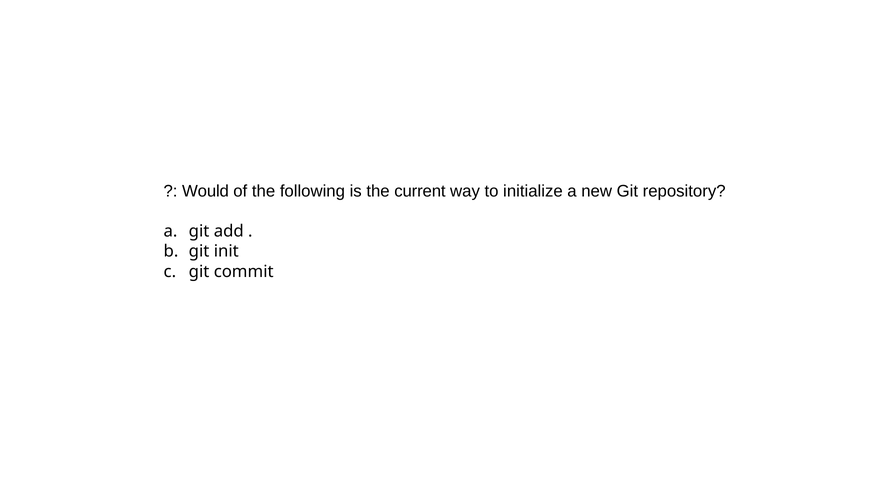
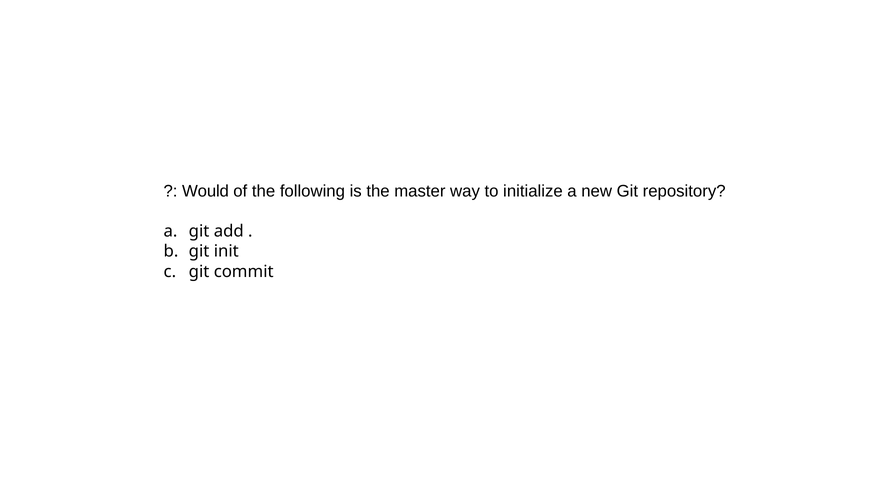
current: current -> master
